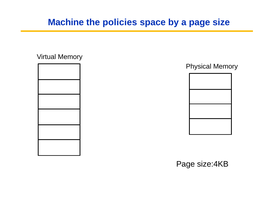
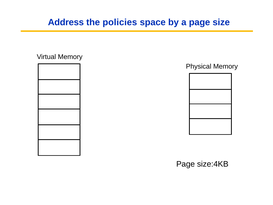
Machine: Machine -> Address
